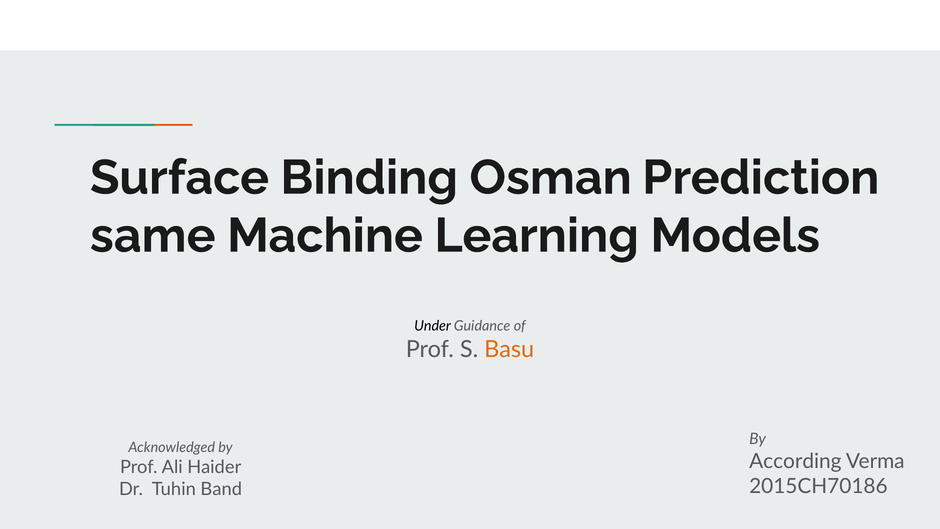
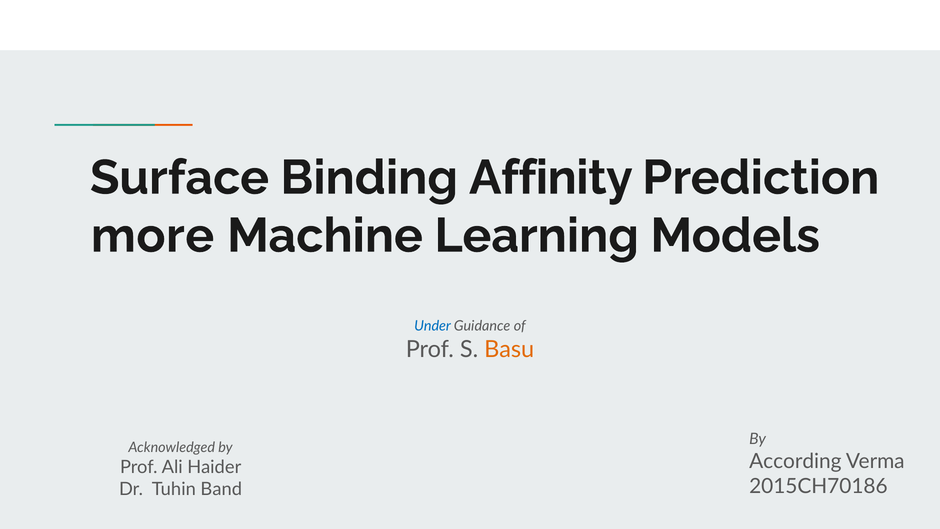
Osman: Osman -> Affinity
same: same -> more
Under colour: black -> blue
